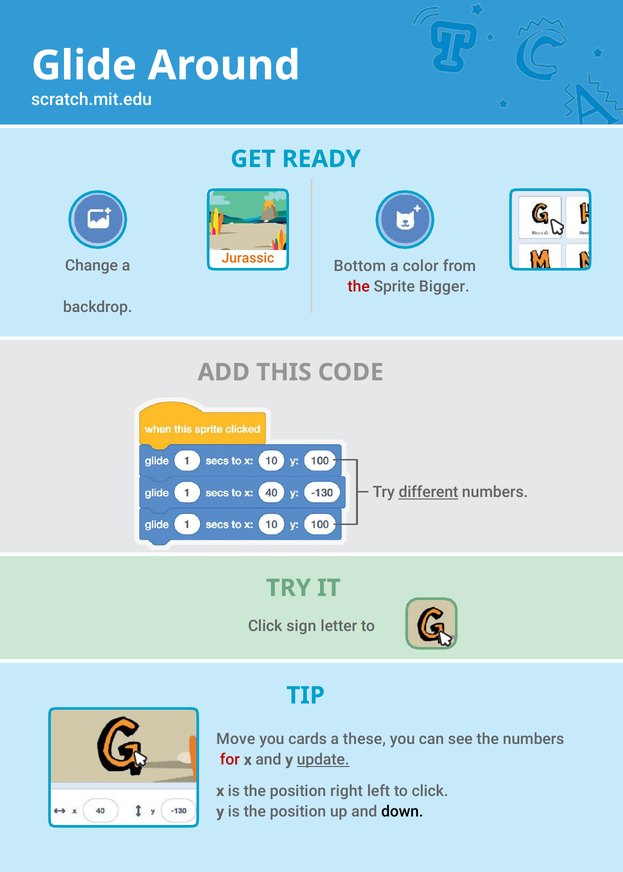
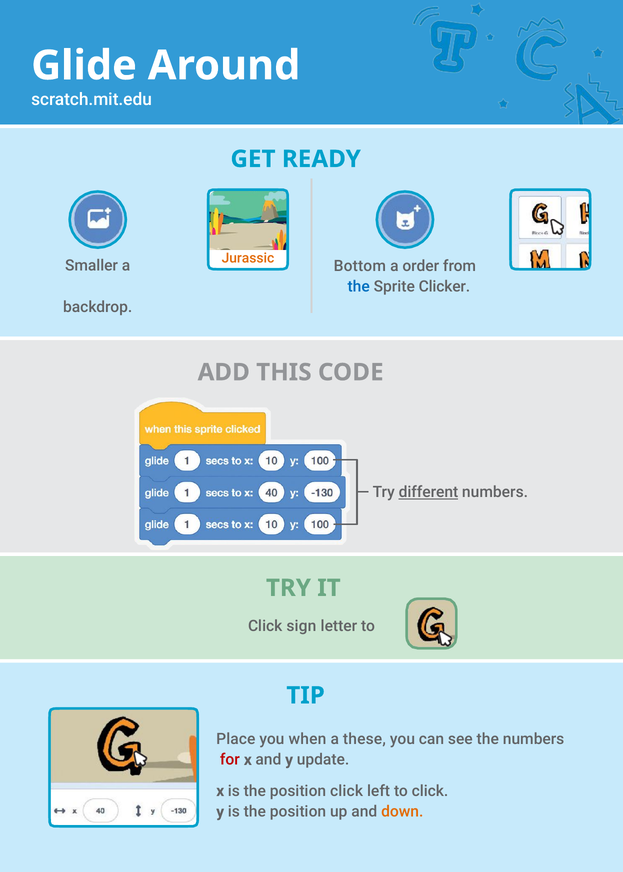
Change: Change -> Smaller
color: color -> order
the at (359, 287) colour: red -> blue
Bigger: Bigger -> Clicker
Move: Move -> Place
cards: cards -> when
update underline: present -> none
position right: right -> click
down colour: black -> orange
